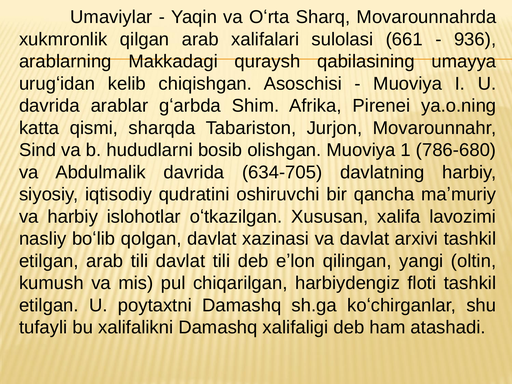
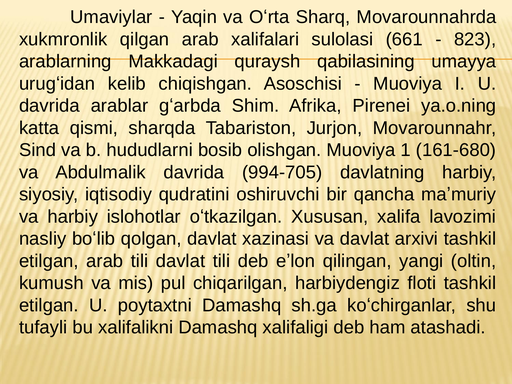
936: 936 -> 823
786-680: 786-680 -> 161-680
634-705: 634-705 -> 994-705
